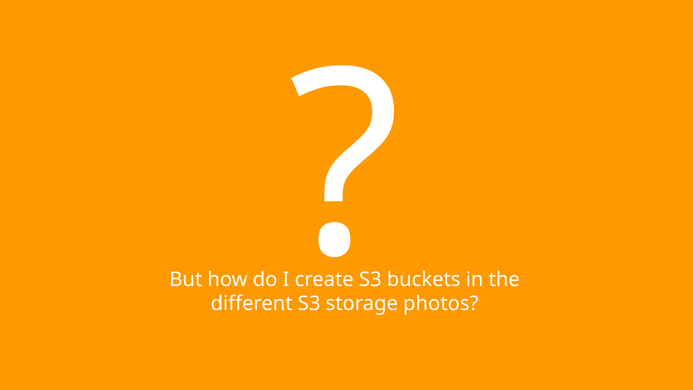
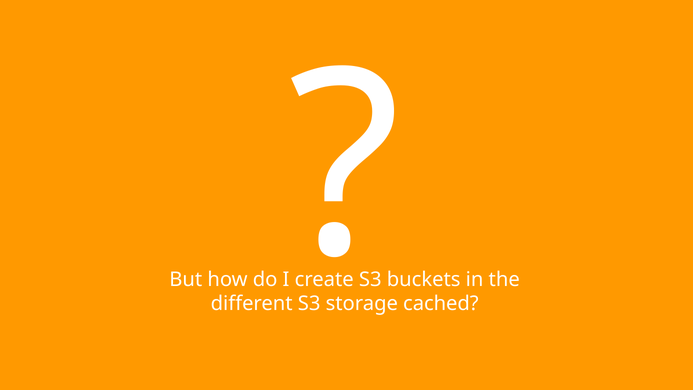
photos: photos -> cached
